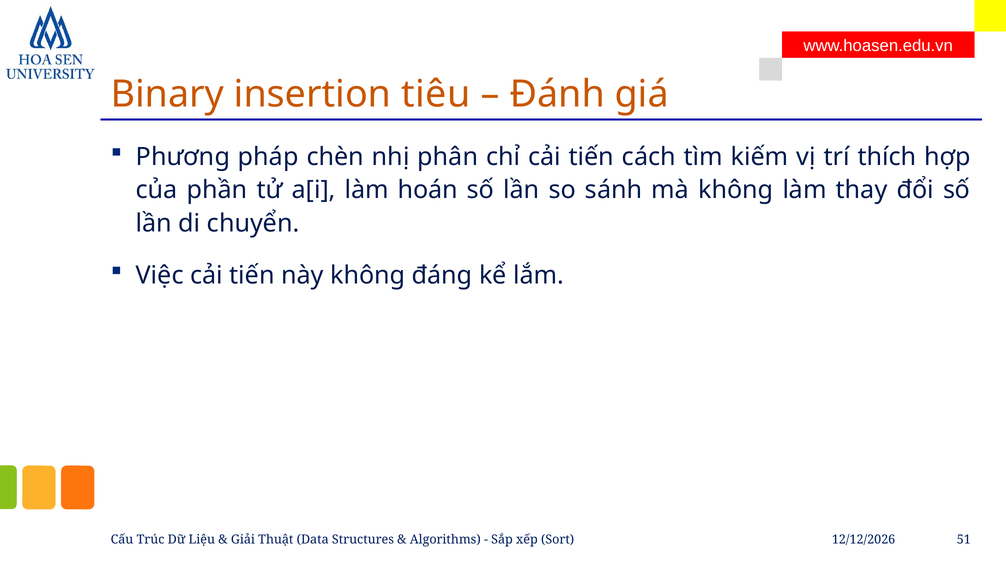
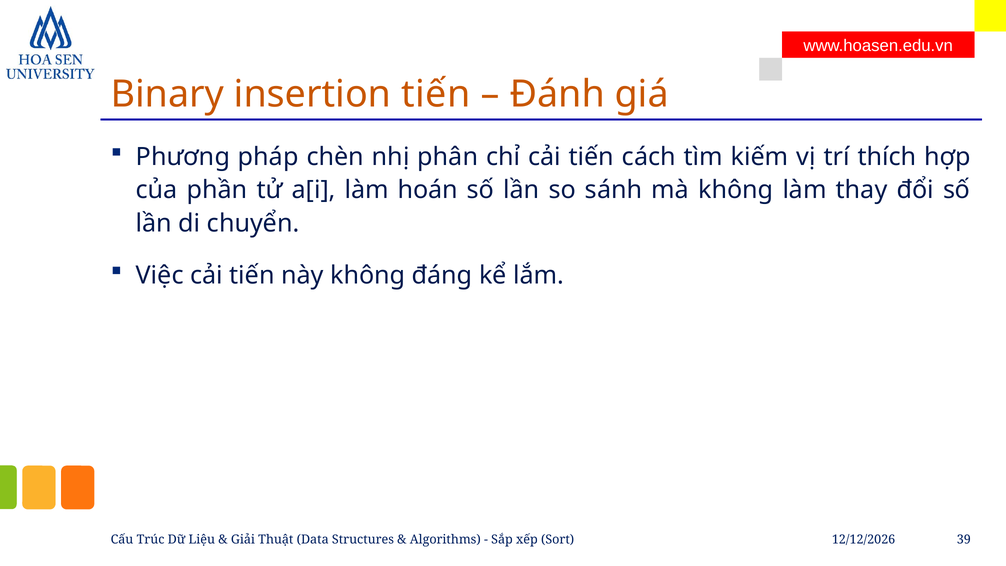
insertion tiêu: tiêu -> tiến
51: 51 -> 39
